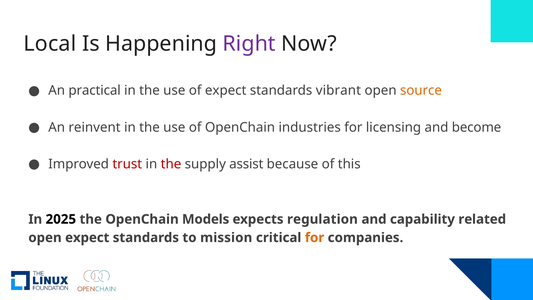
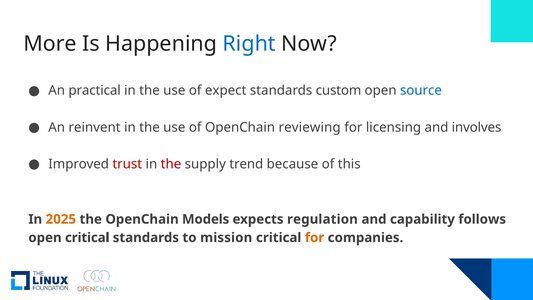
Local: Local -> More
Right colour: purple -> blue
vibrant: vibrant -> custom
source colour: orange -> blue
industries: industries -> reviewing
become: become -> involves
assist: assist -> trend
2025 colour: black -> orange
related: related -> follows
open expect: expect -> critical
